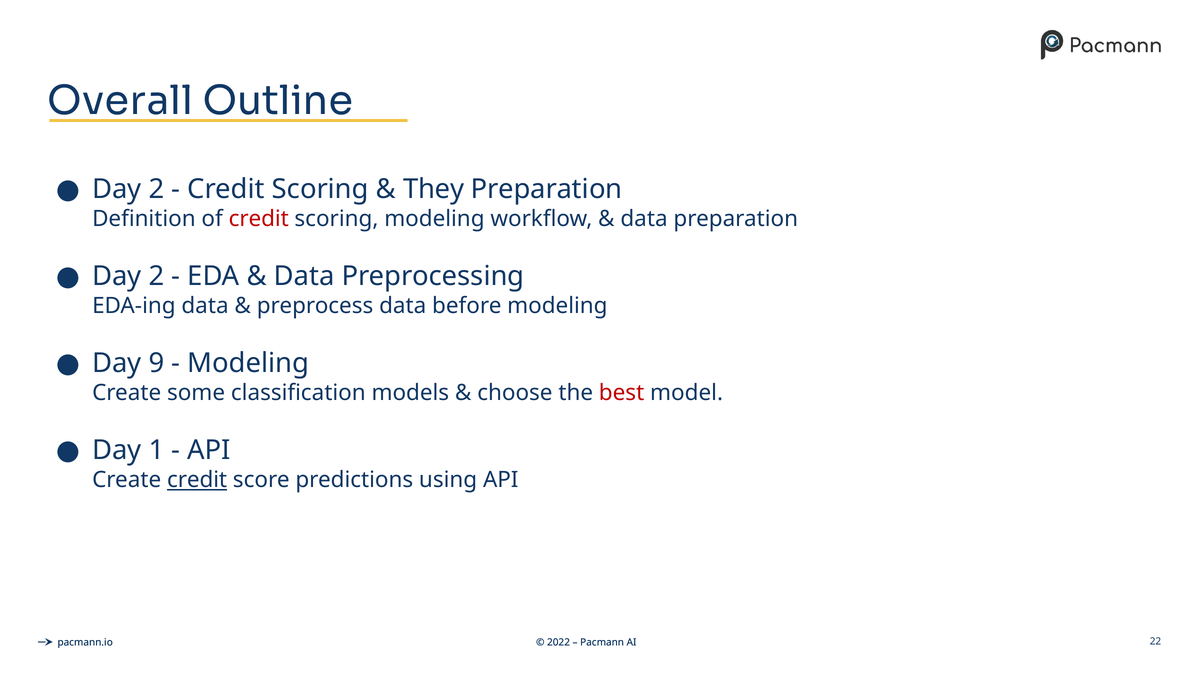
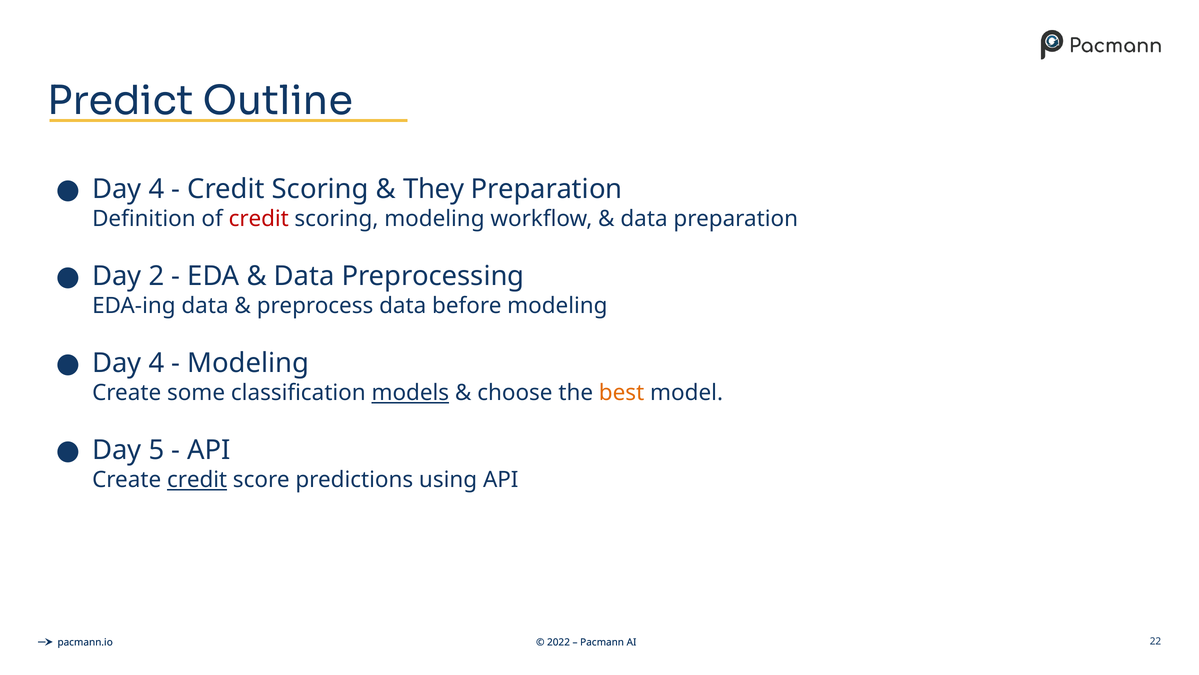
Overall: Overall -> Predict
2 at (156, 189): 2 -> 4
9 at (156, 363): 9 -> 4
models underline: none -> present
best colour: red -> orange
1: 1 -> 5
